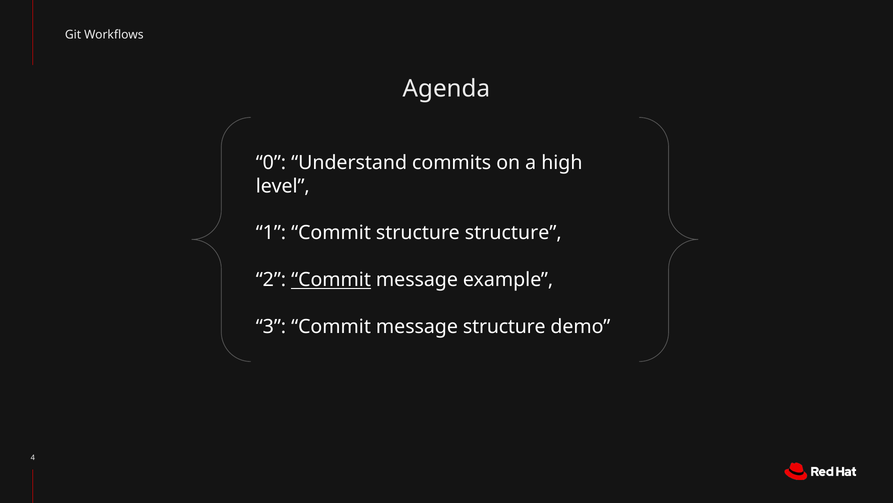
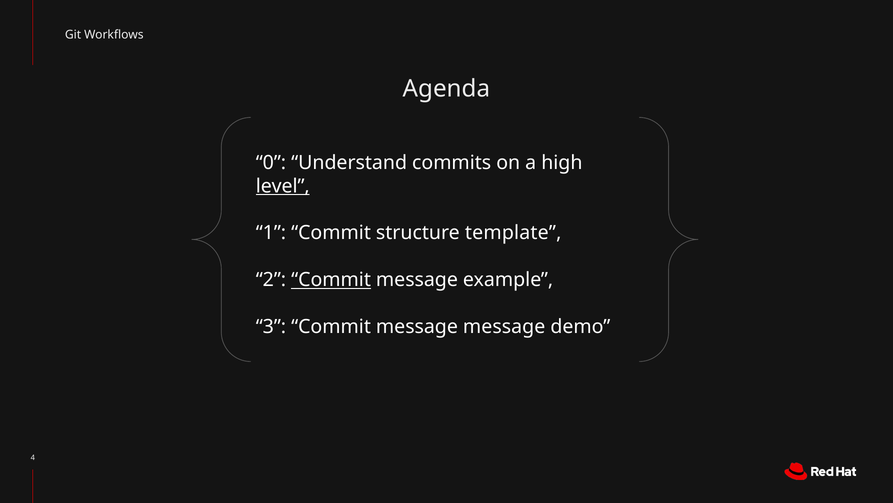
level underline: none -> present
structure structure: structure -> template
message structure: structure -> message
